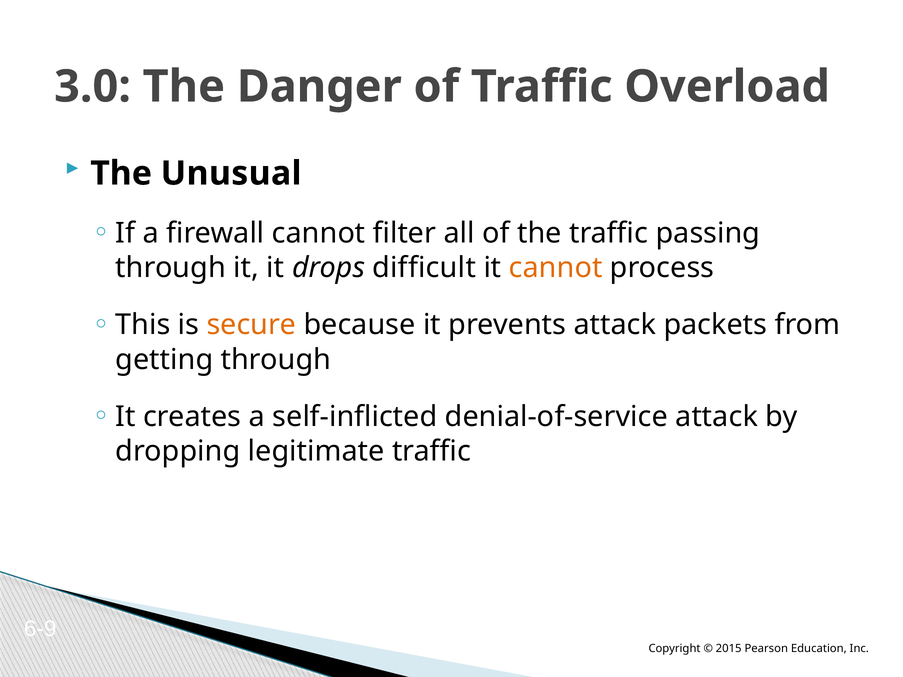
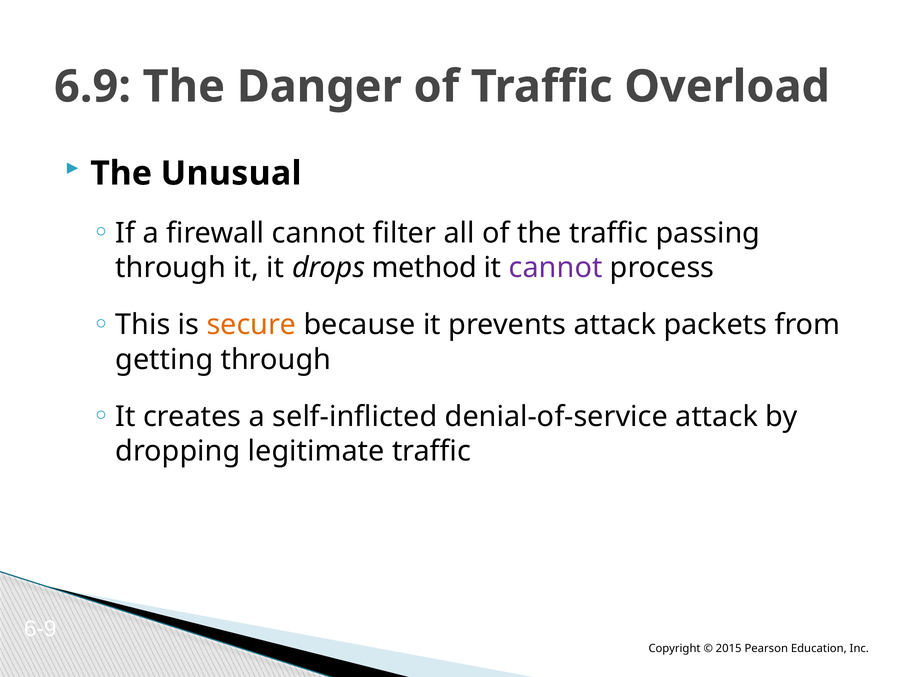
3.0: 3.0 -> 6.9
difficult: difficult -> method
cannot at (556, 268) colour: orange -> purple
